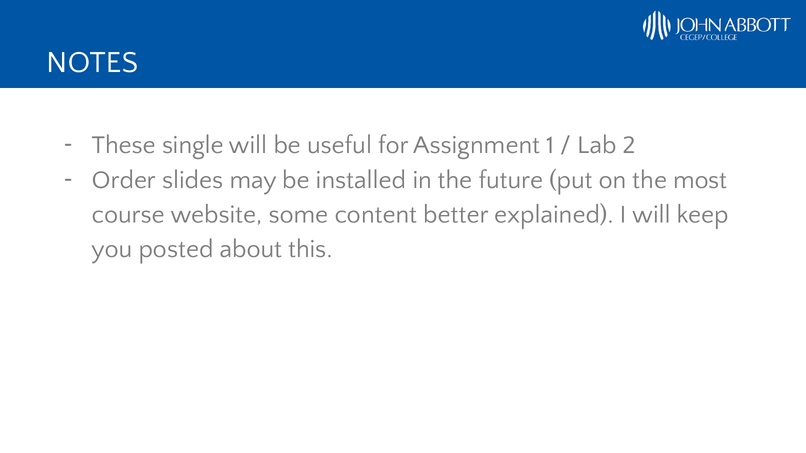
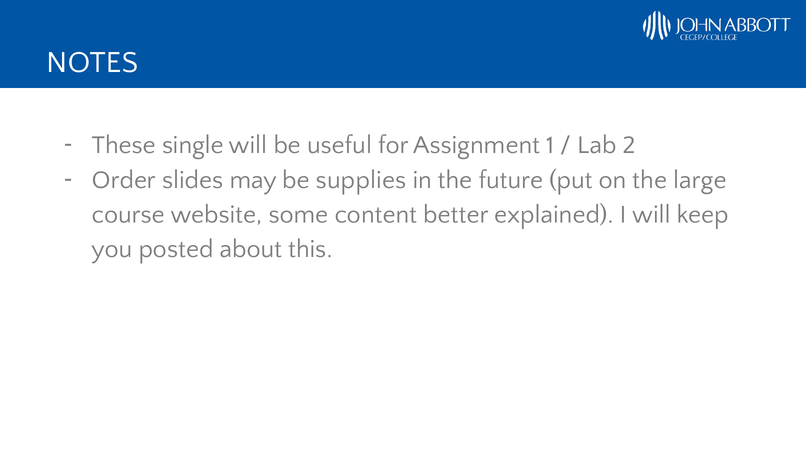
installed: installed -> supplies
most: most -> large
